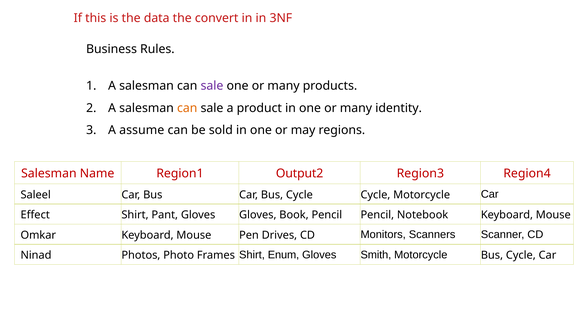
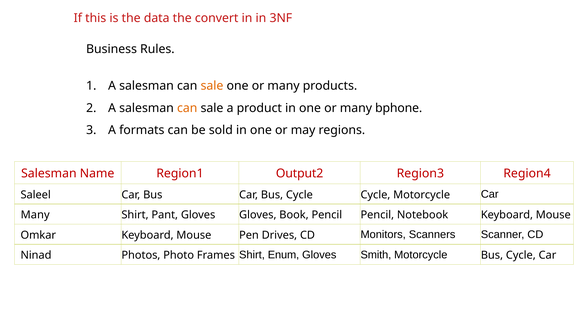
sale at (212, 86) colour: purple -> orange
identity: identity -> bphone
assume: assume -> formats
Effect at (35, 215): Effect -> Many
